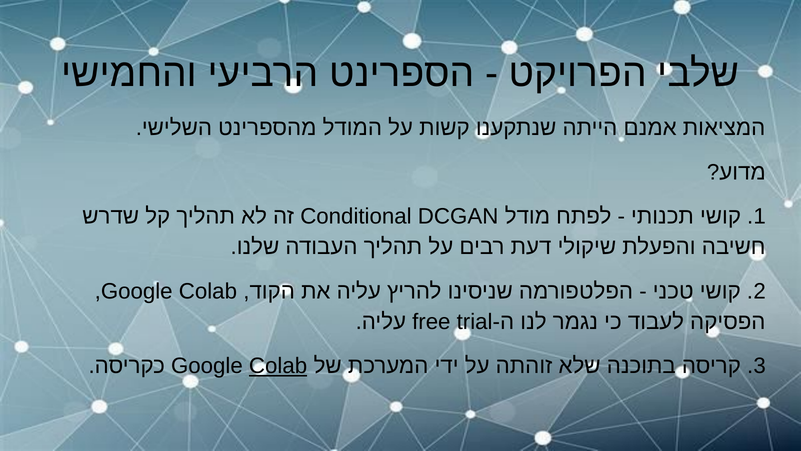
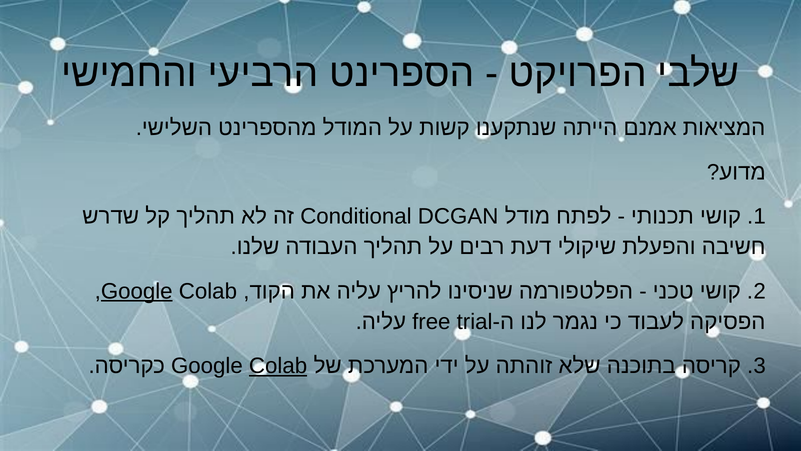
Google at (137, 291) underline: none -> present
